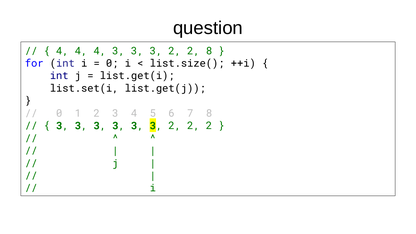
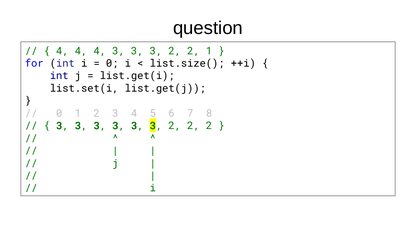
2 8: 8 -> 1
